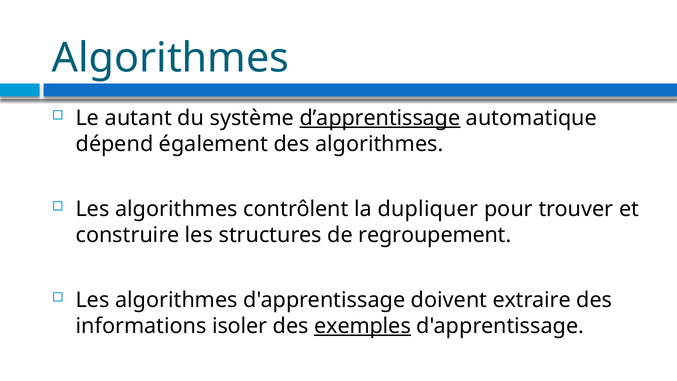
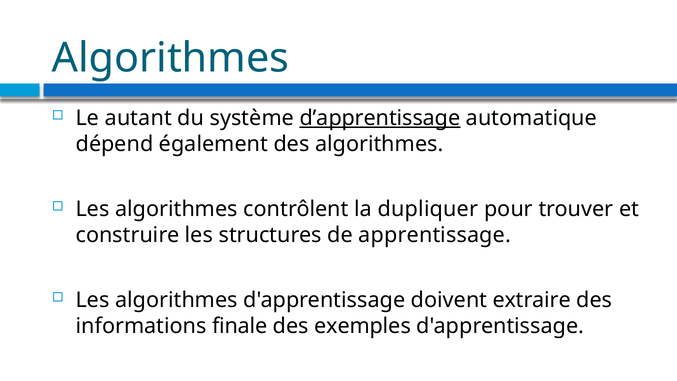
regroupement: regroupement -> apprentissage
isoler: isoler -> finale
exemples underline: present -> none
